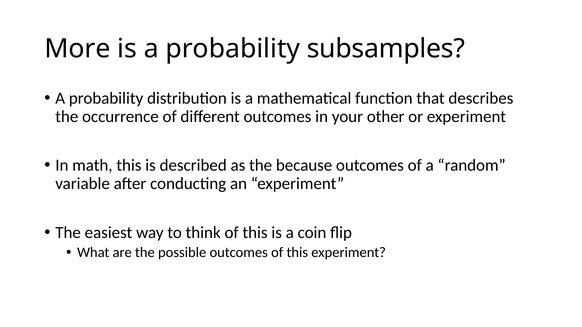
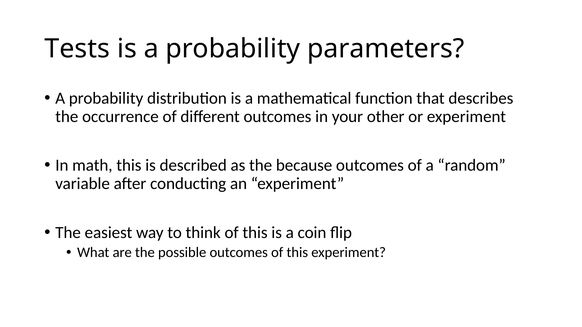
More: More -> Tests
subsamples: subsamples -> parameters
